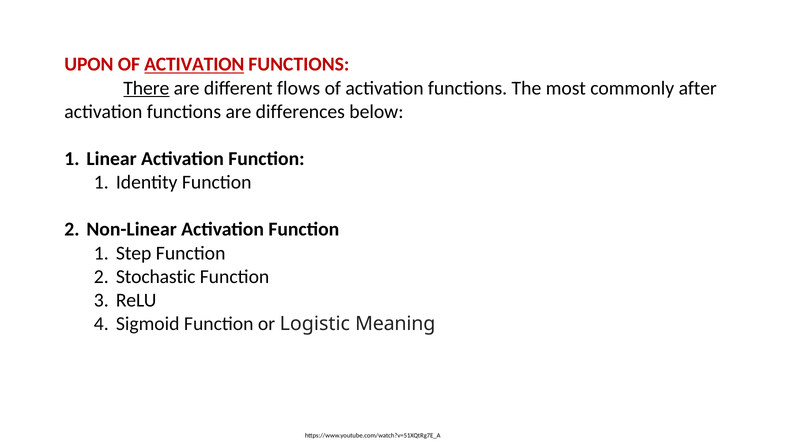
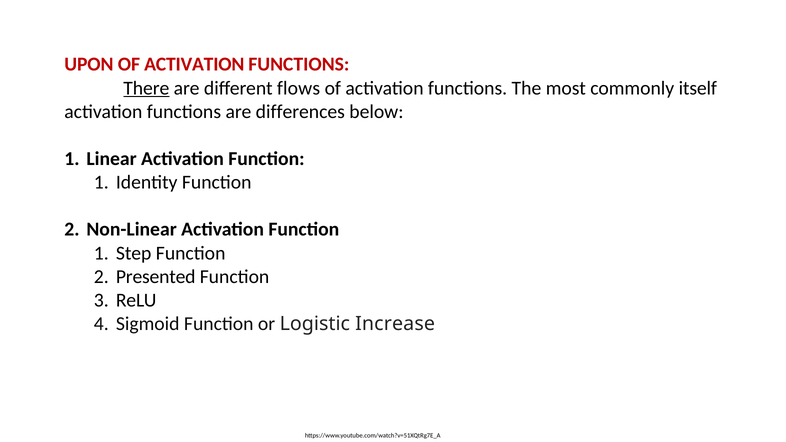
ACTIVATION at (194, 64) underline: present -> none
after: after -> itself
Stochastic: Stochastic -> Presented
Meaning: Meaning -> Increase
